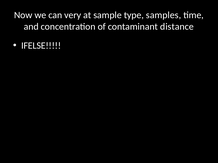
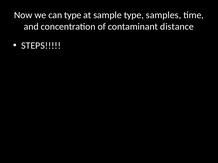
can very: very -> type
IFELSE: IFELSE -> STEPS
